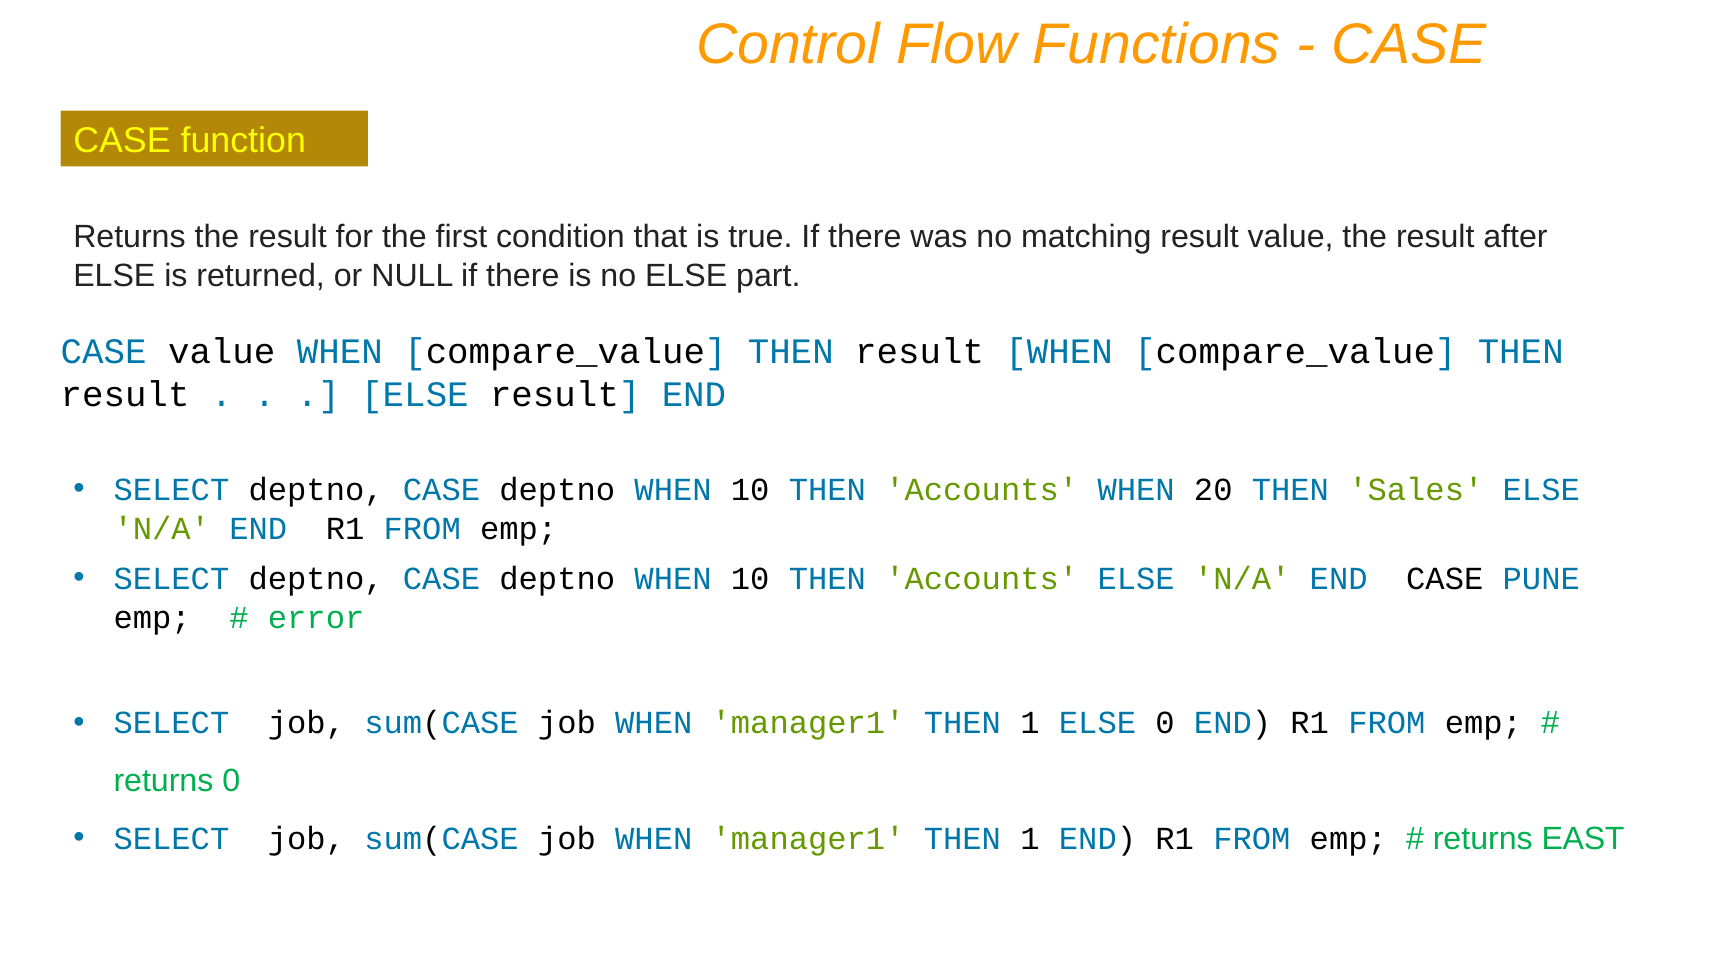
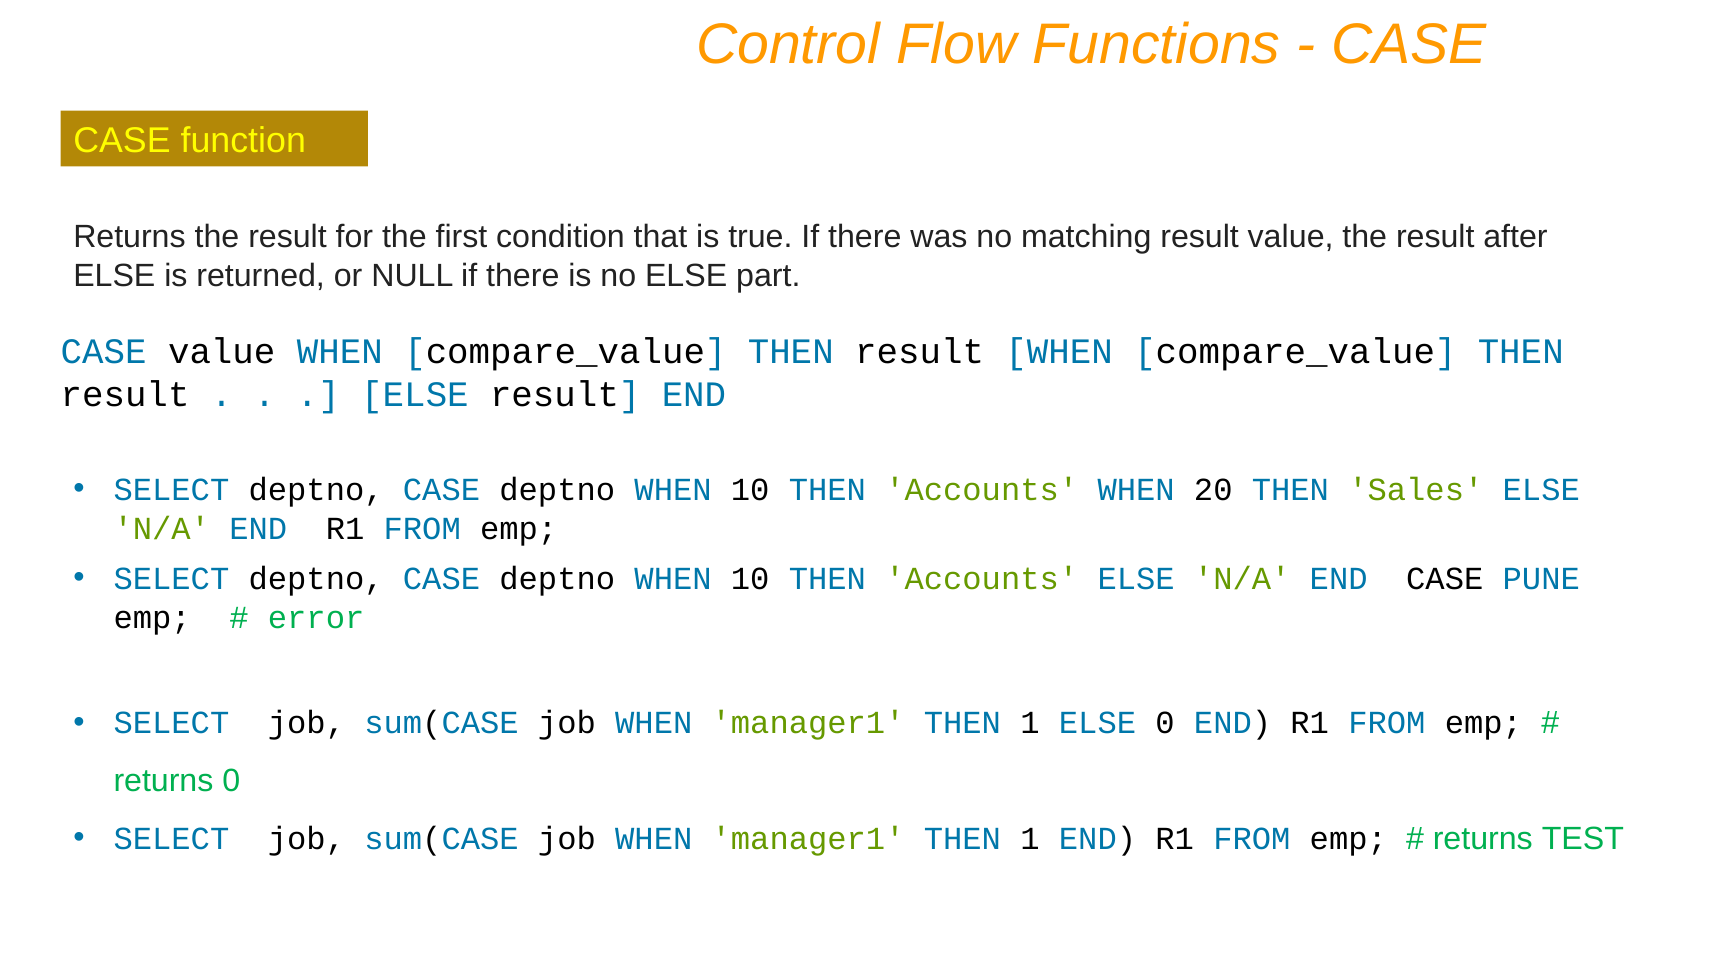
EAST: EAST -> TEST
